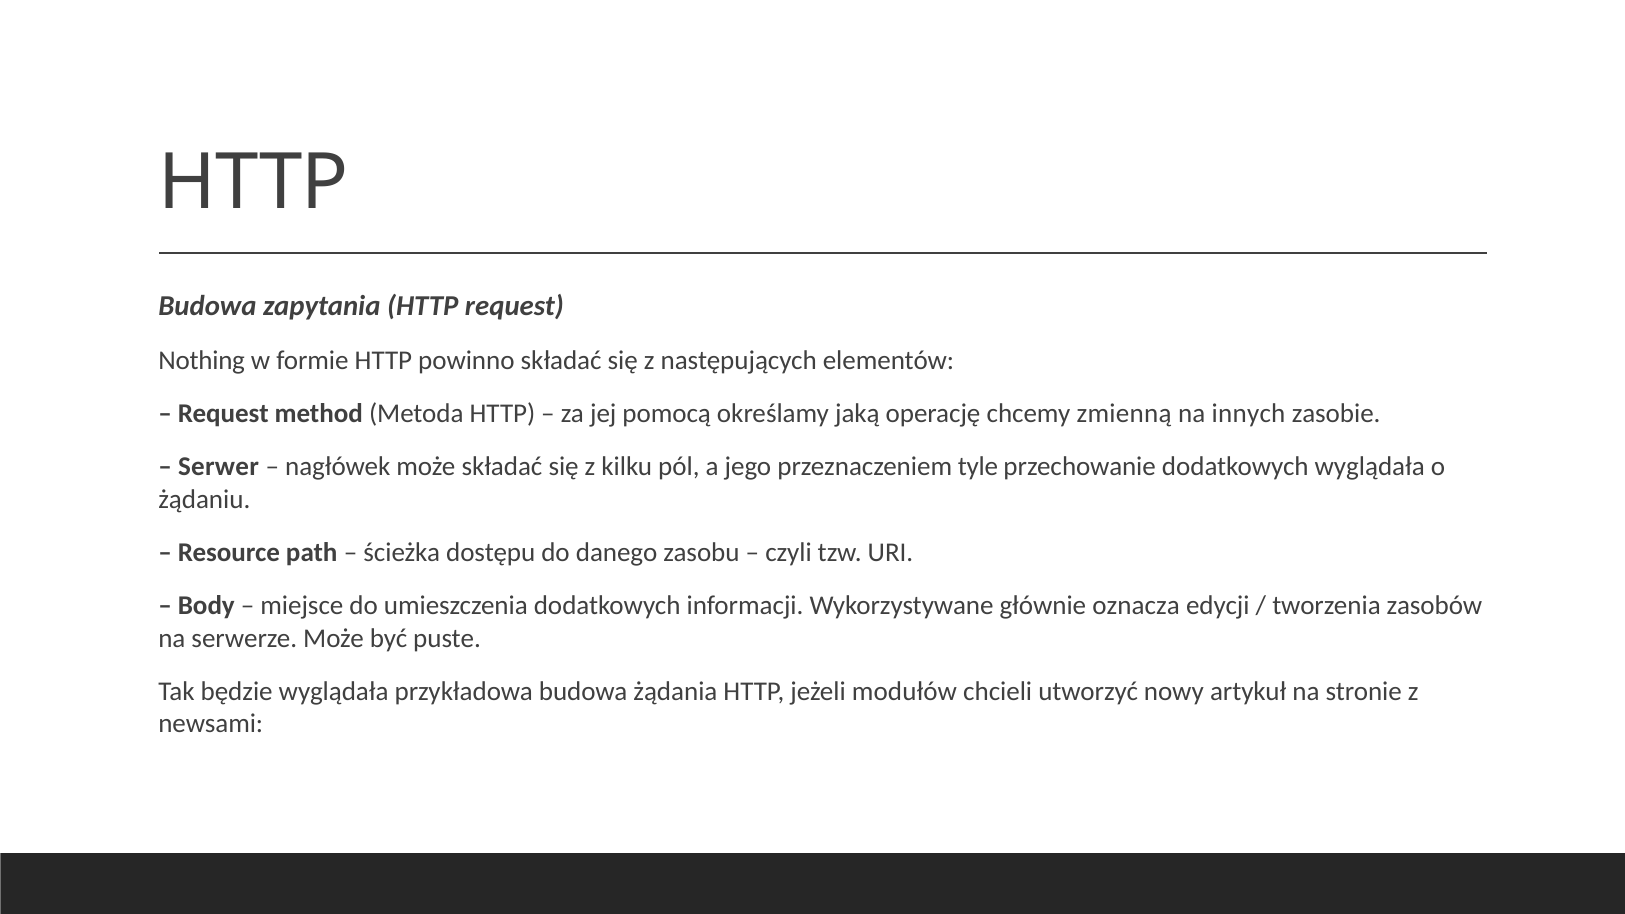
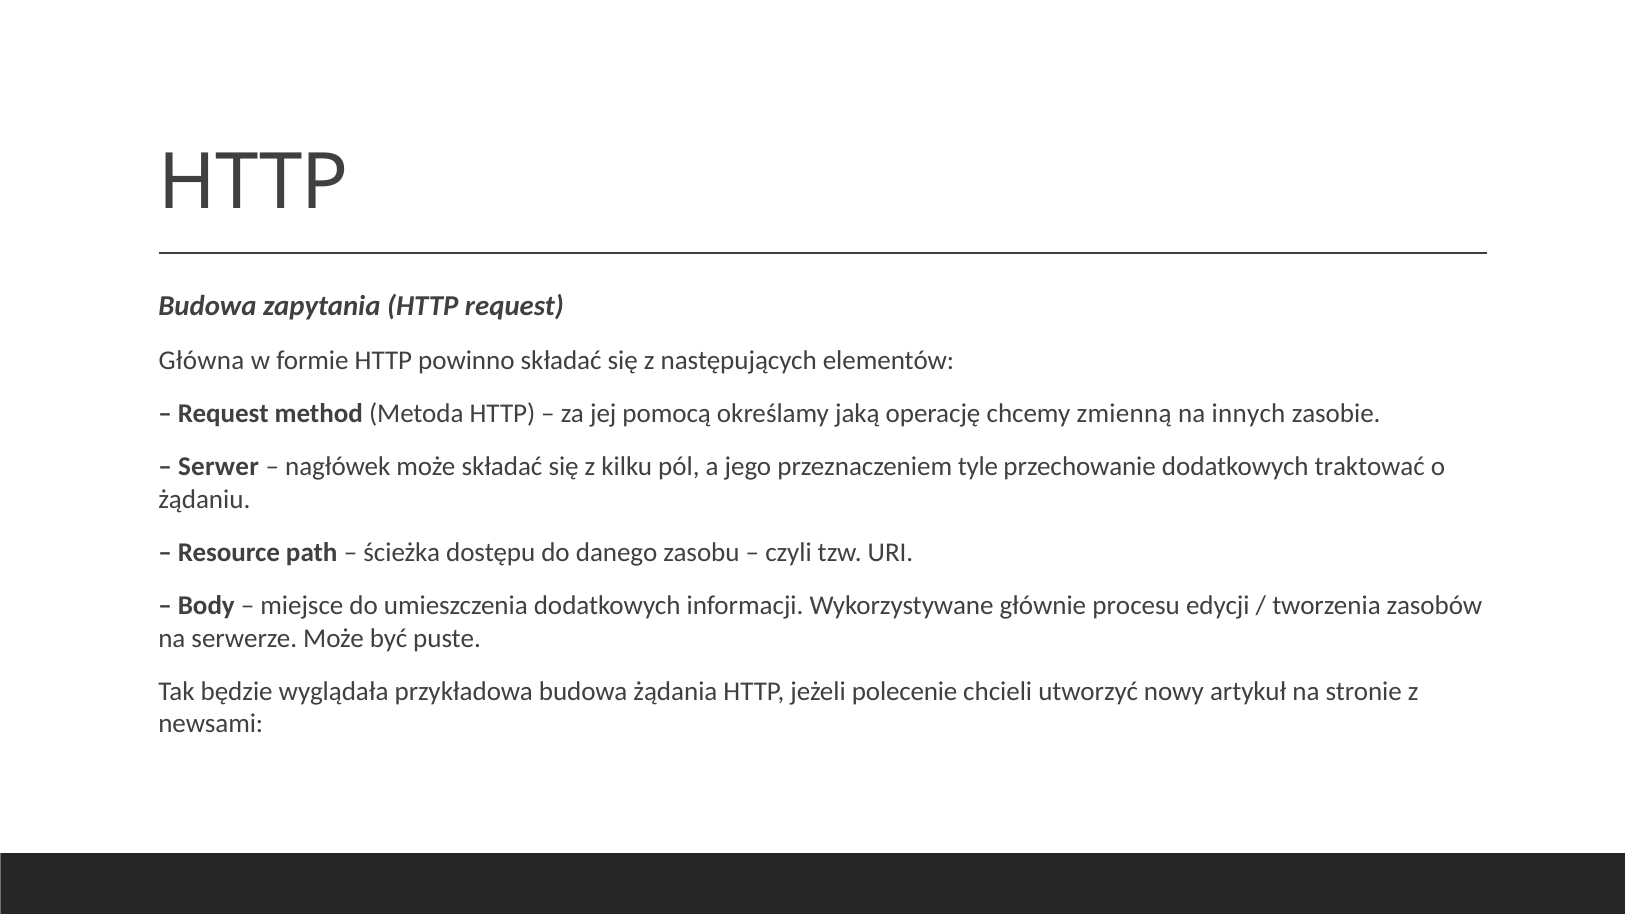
Nothing: Nothing -> Główna
dodatkowych wyglądała: wyglądała -> traktować
oznacza: oznacza -> procesu
modułów: modułów -> polecenie
